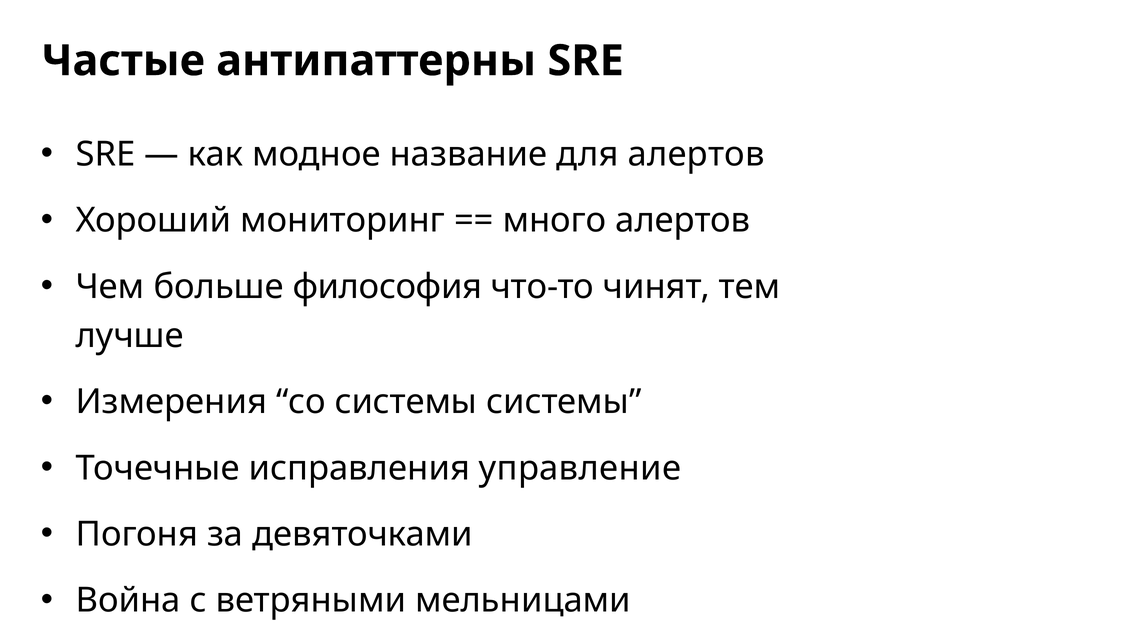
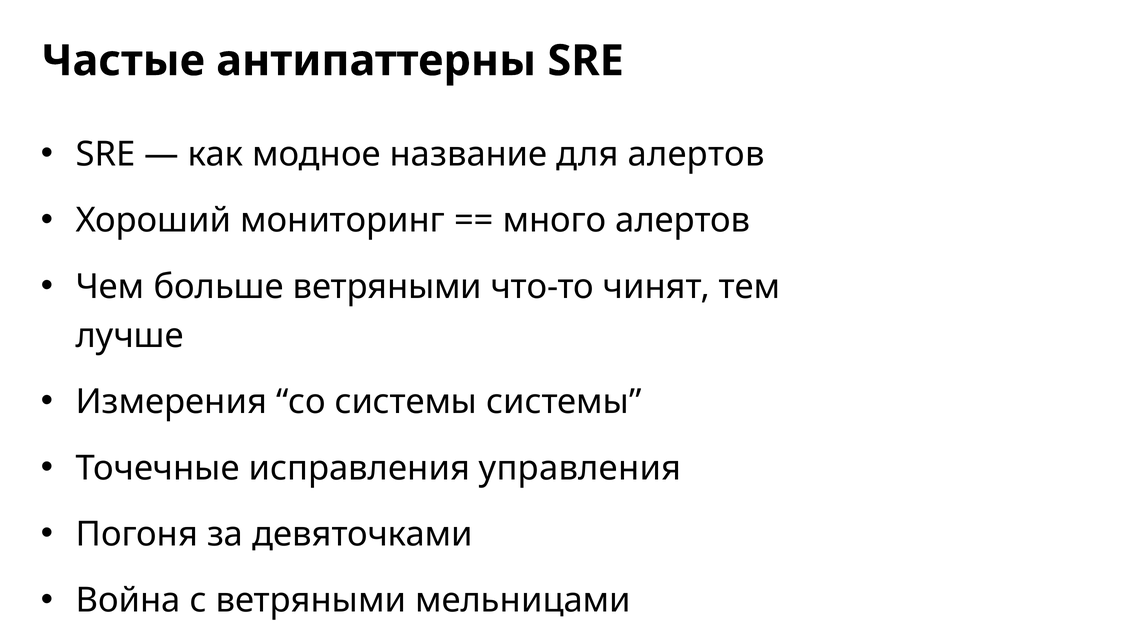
больше философия: философия -> ветряными
управление: управление -> управления
